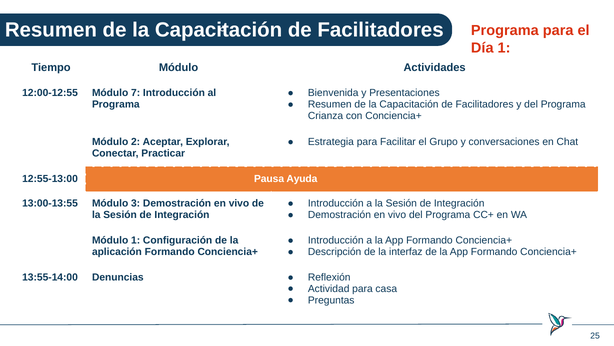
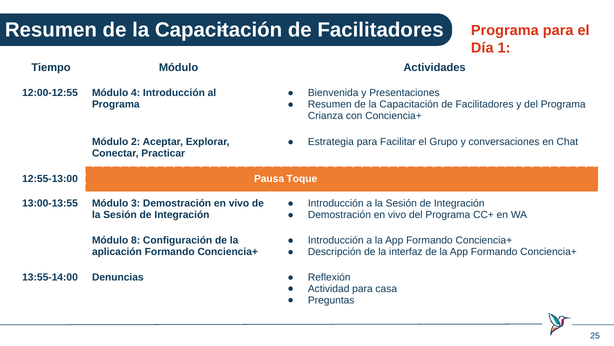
7: 7 -> 4
Ayuda: Ayuda -> Toque
Módulo 1: 1 -> 8
